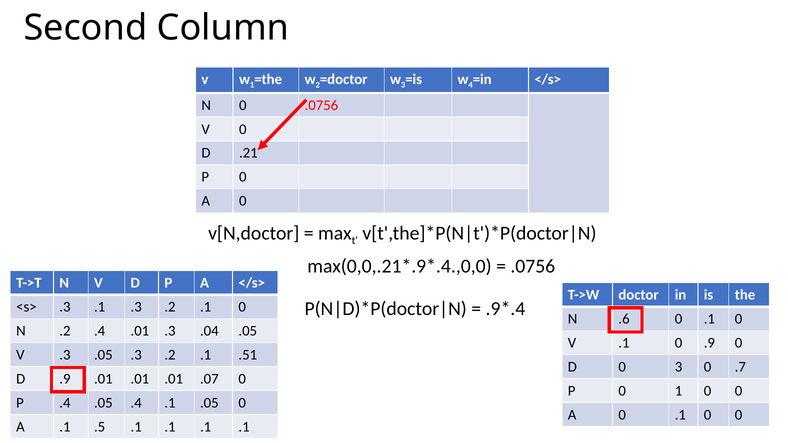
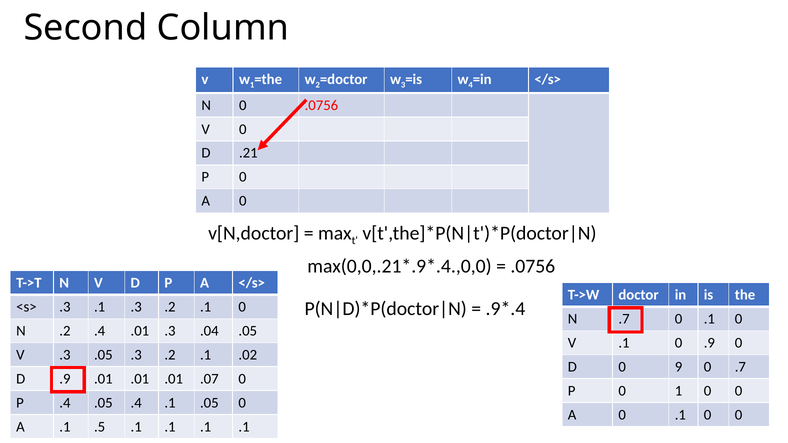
N .6: .6 -> .7
.51: .51 -> .02
0 3: 3 -> 9
